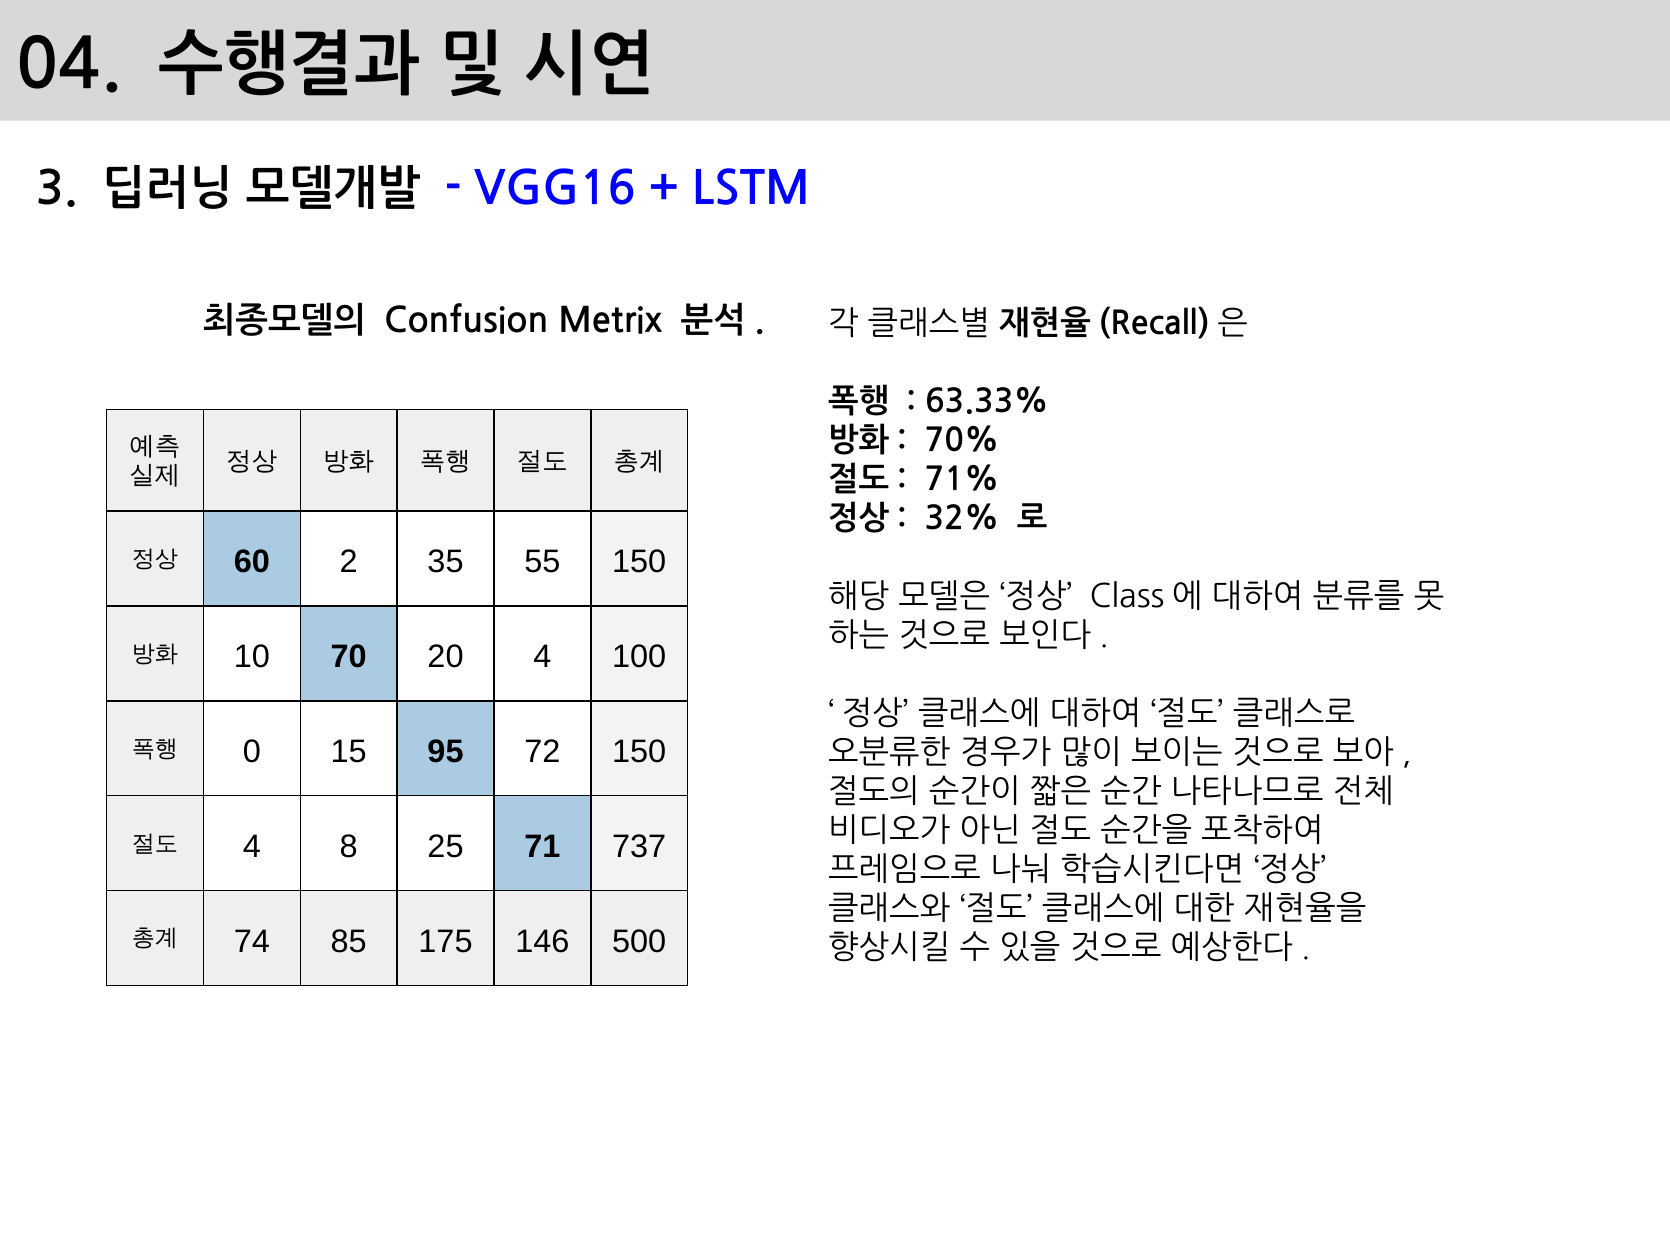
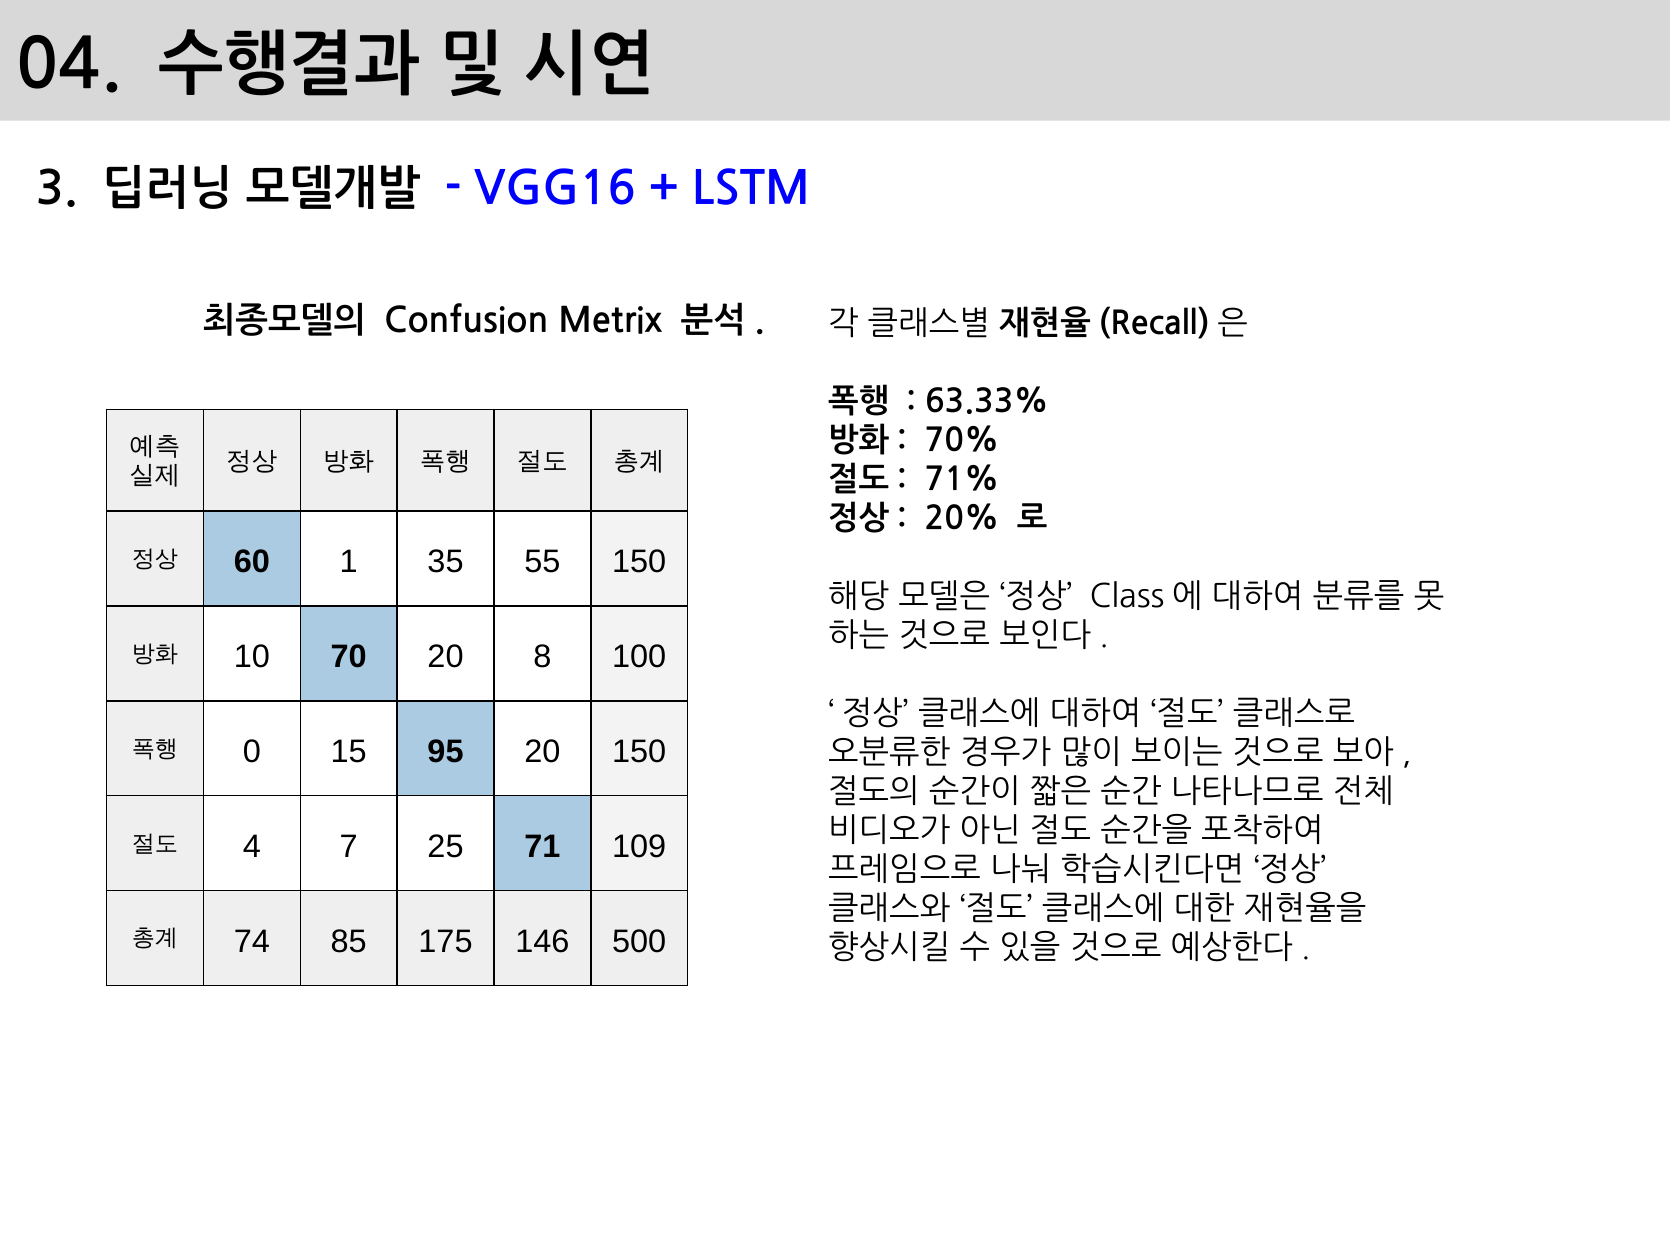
32%: 32% -> 20%
2: 2 -> 1
20 4: 4 -> 8
95 72: 72 -> 20
8: 8 -> 7
737: 737 -> 109
